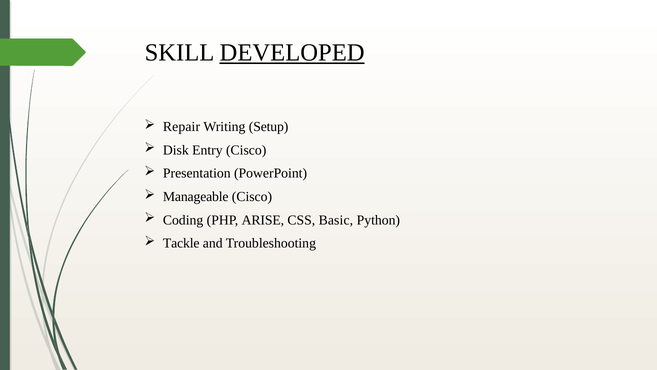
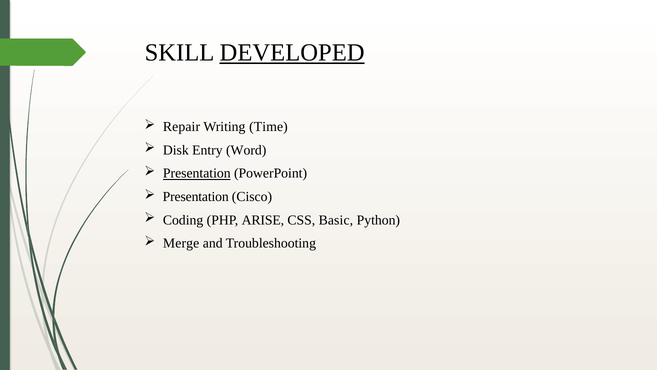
Setup: Setup -> Time
Entry Cisco: Cisco -> Word
Presentation at (197, 173) underline: none -> present
Manageable at (196, 197): Manageable -> Presentation
Tackle: Tackle -> Merge
